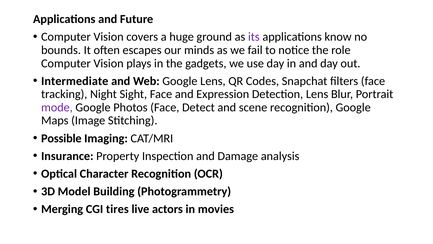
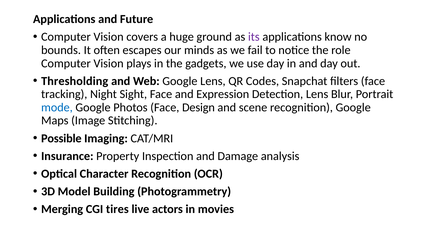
Intermediate: Intermediate -> Thresholding
mode colour: purple -> blue
Detect: Detect -> Design
